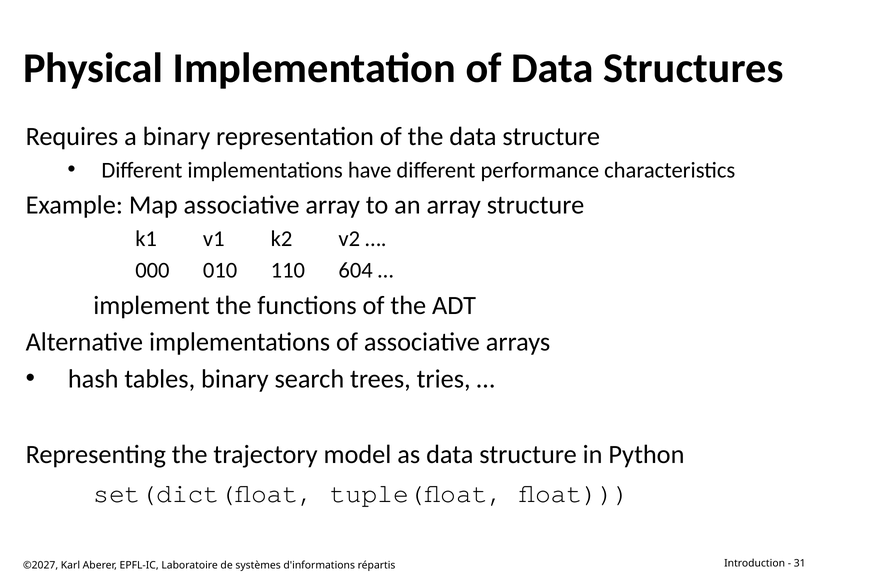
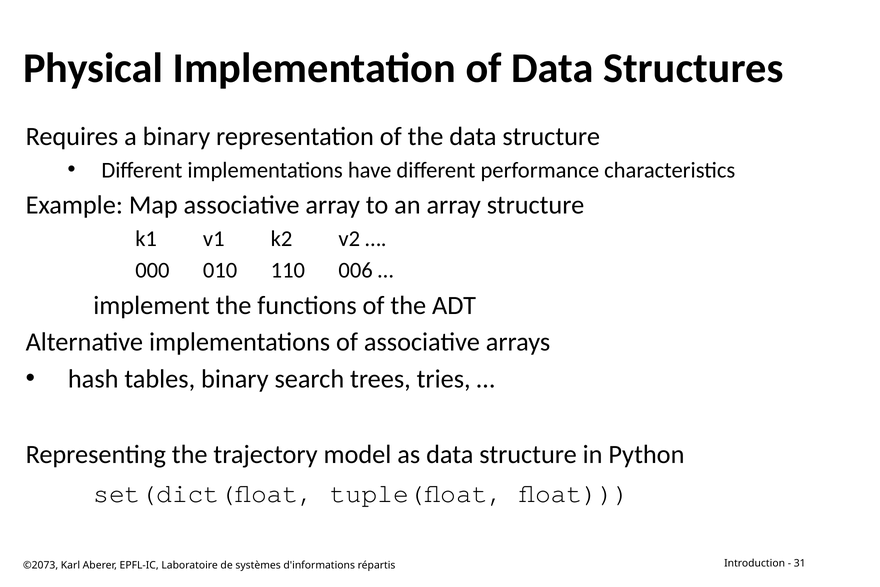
604: 604 -> 006
©2027: ©2027 -> ©2073
